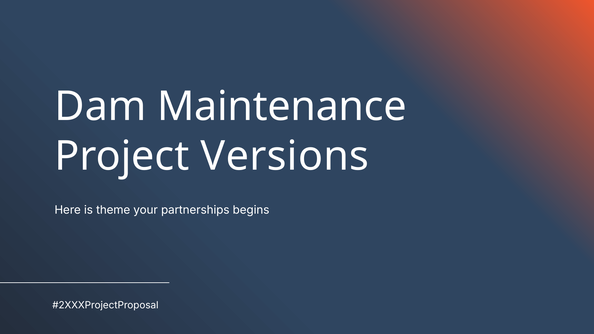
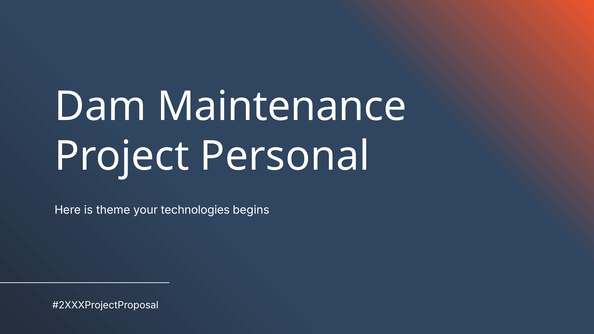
Versions: Versions -> Personal
partnerships: partnerships -> technologies
